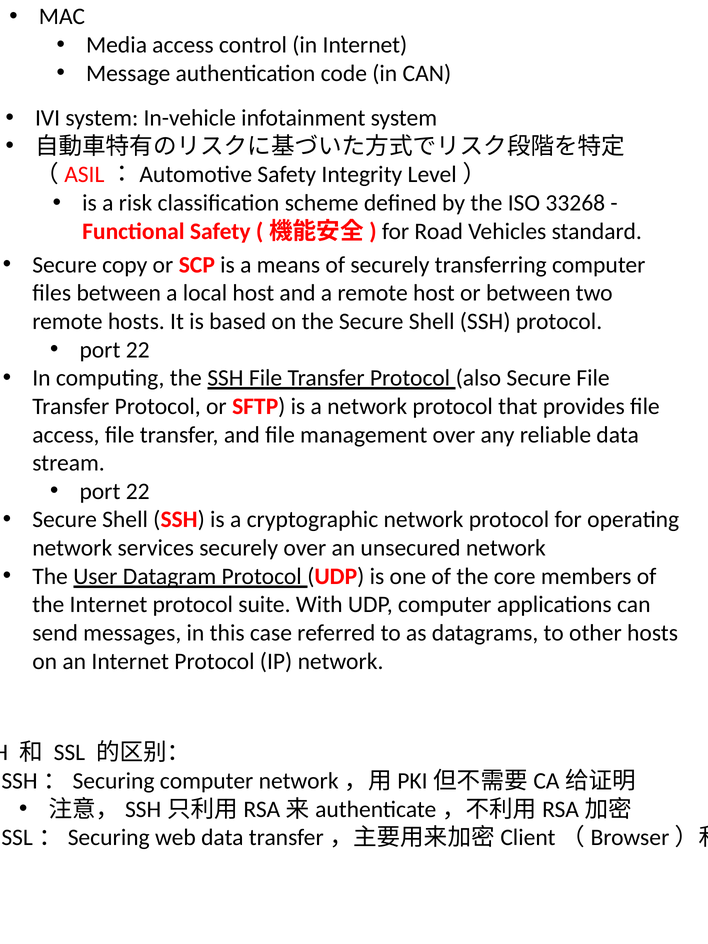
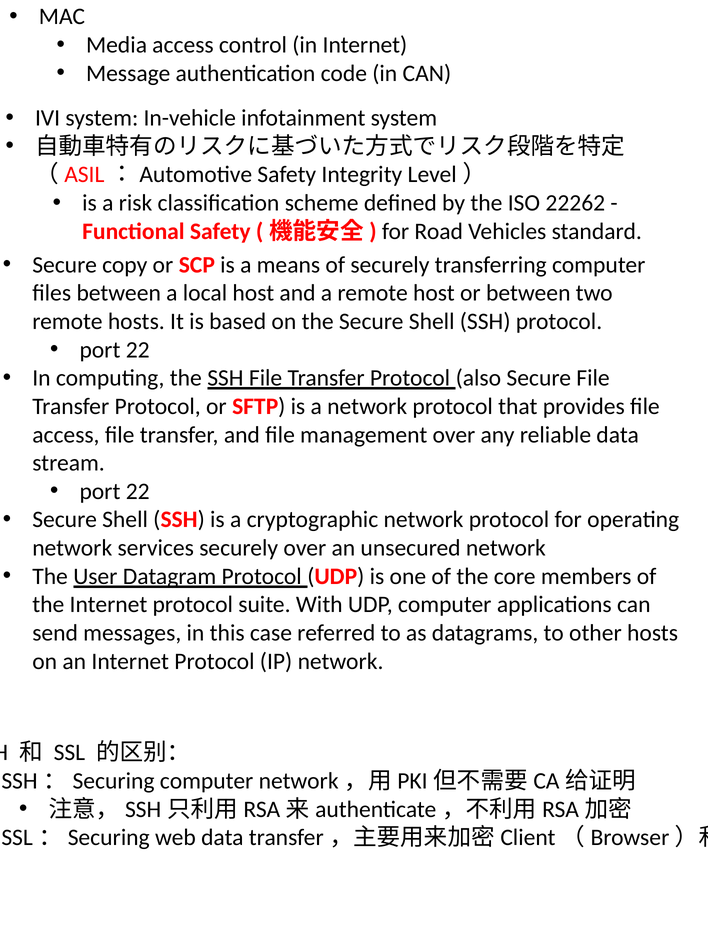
33268: 33268 -> 22262
